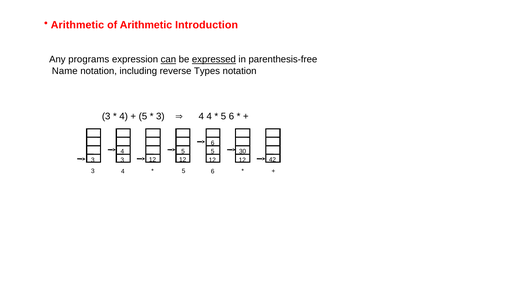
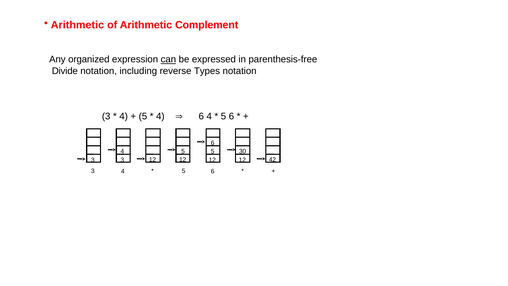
Introduction: Introduction -> Complement
programs: programs -> organized
expressed underline: present -> none
Name: Name -> Divide
3 at (160, 116): 3 -> 4
4 at (201, 116): 4 -> 6
